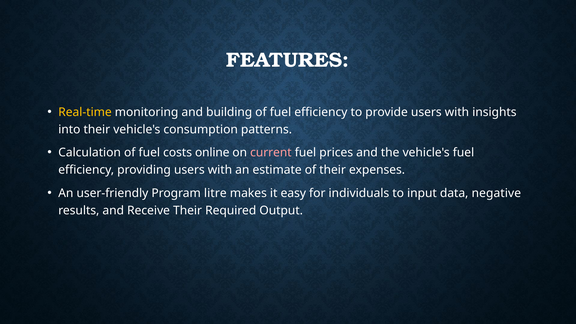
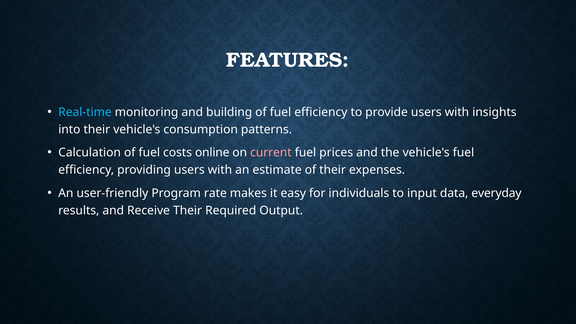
Real-time colour: yellow -> light blue
litre: litre -> rate
negative: negative -> everyday
